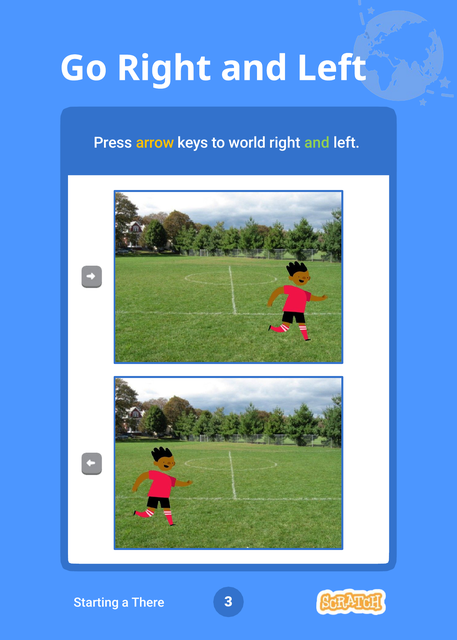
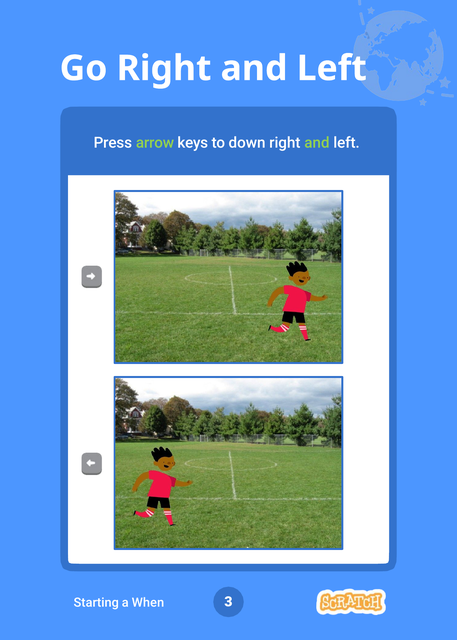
arrow colour: yellow -> light green
world: world -> down
There: There -> When
